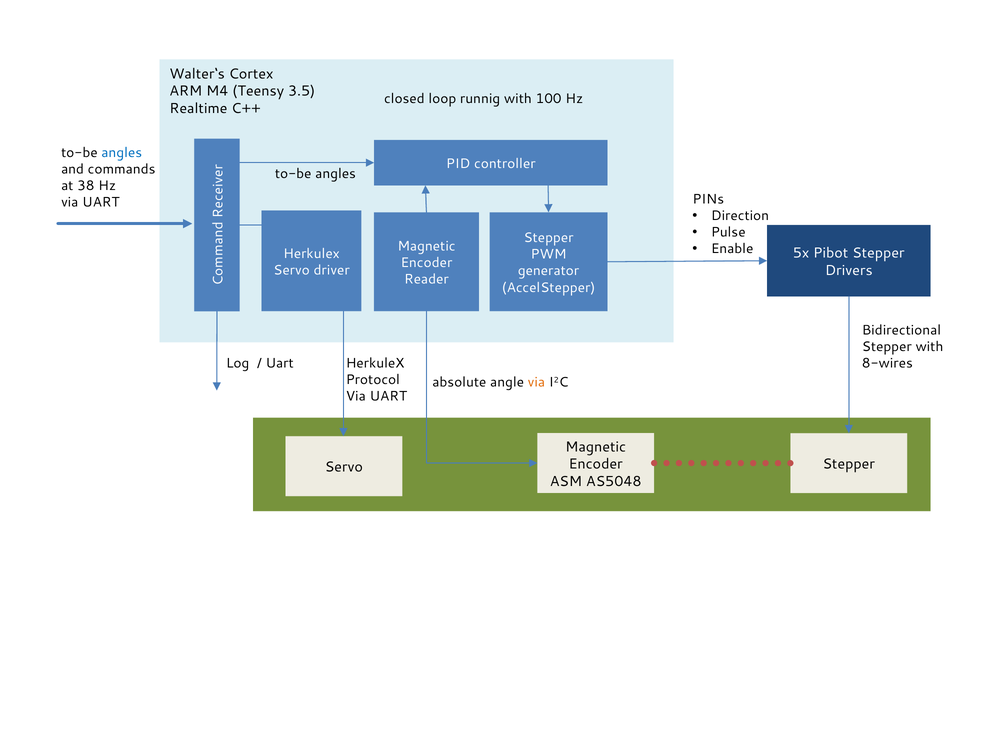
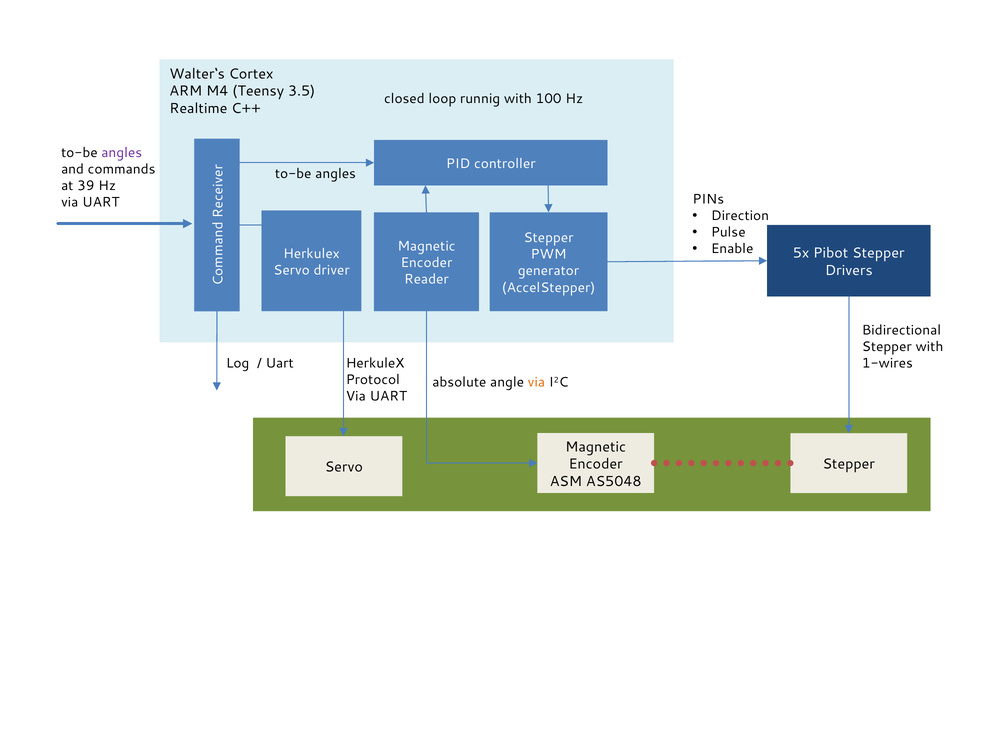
angles at (122, 153) colour: blue -> purple
38: 38 -> 39
8-wires: 8-wires -> 1-wires
